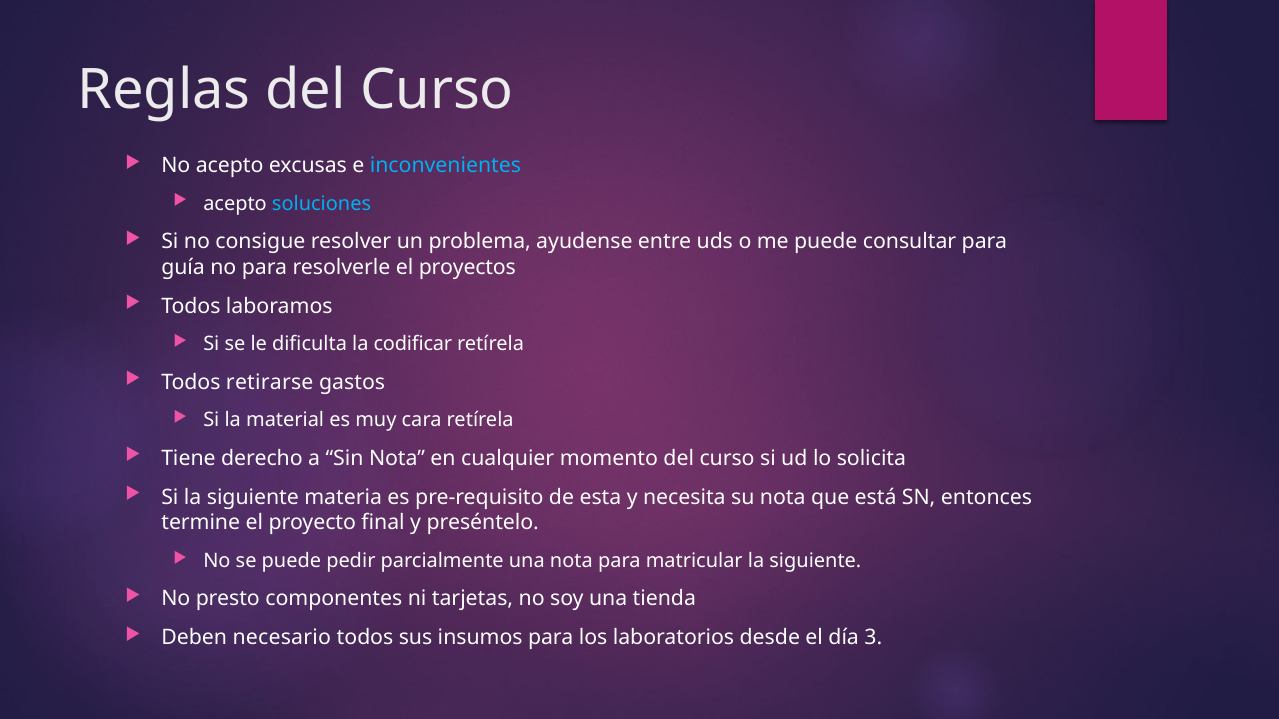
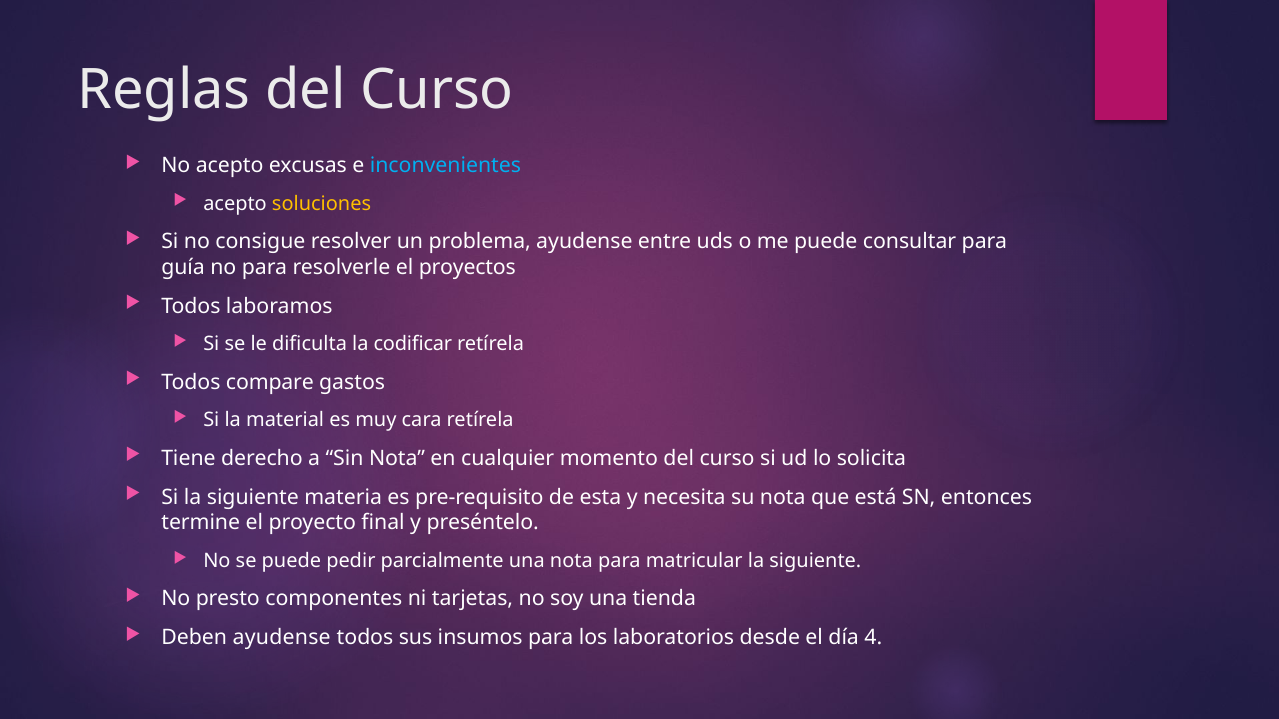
soluciones colour: light blue -> yellow
retirarse: retirarse -> compare
Deben necesario: necesario -> ayudense
3: 3 -> 4
